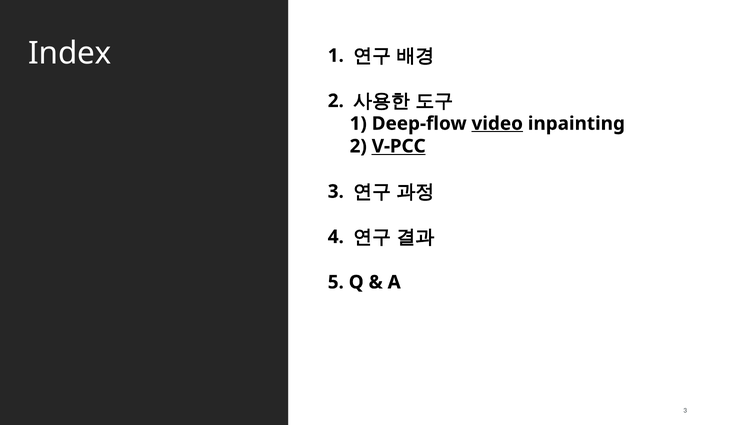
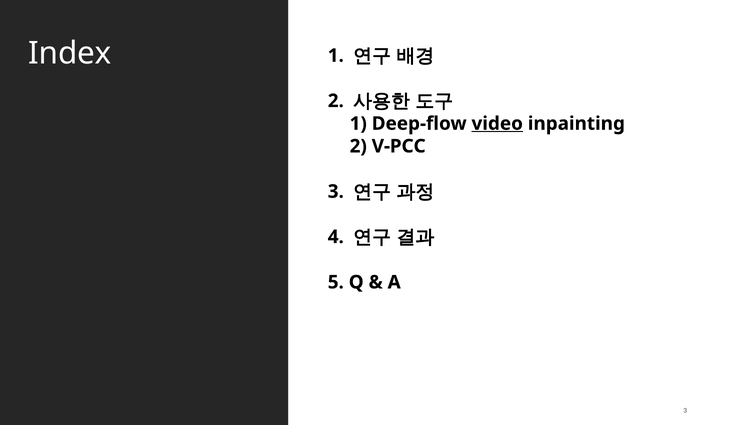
V-PCC underline: present -> none
